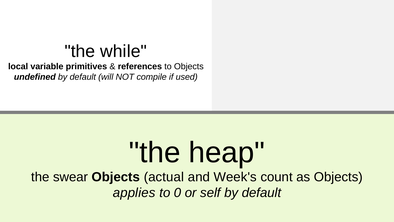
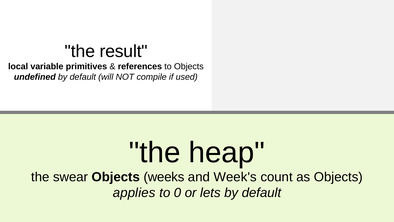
while: while -> result
actual: actual -> weeks
self: self -> lets
